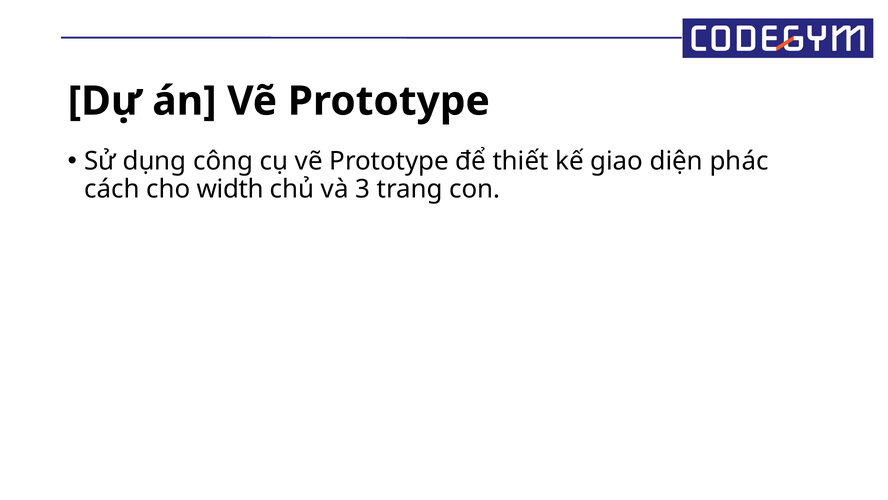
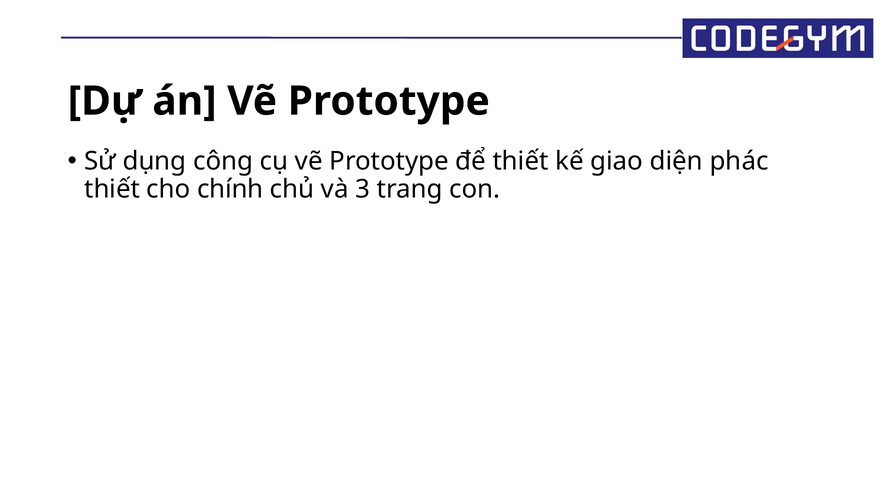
cách at (112, 189): cách -> thiết
width: width -> chính
